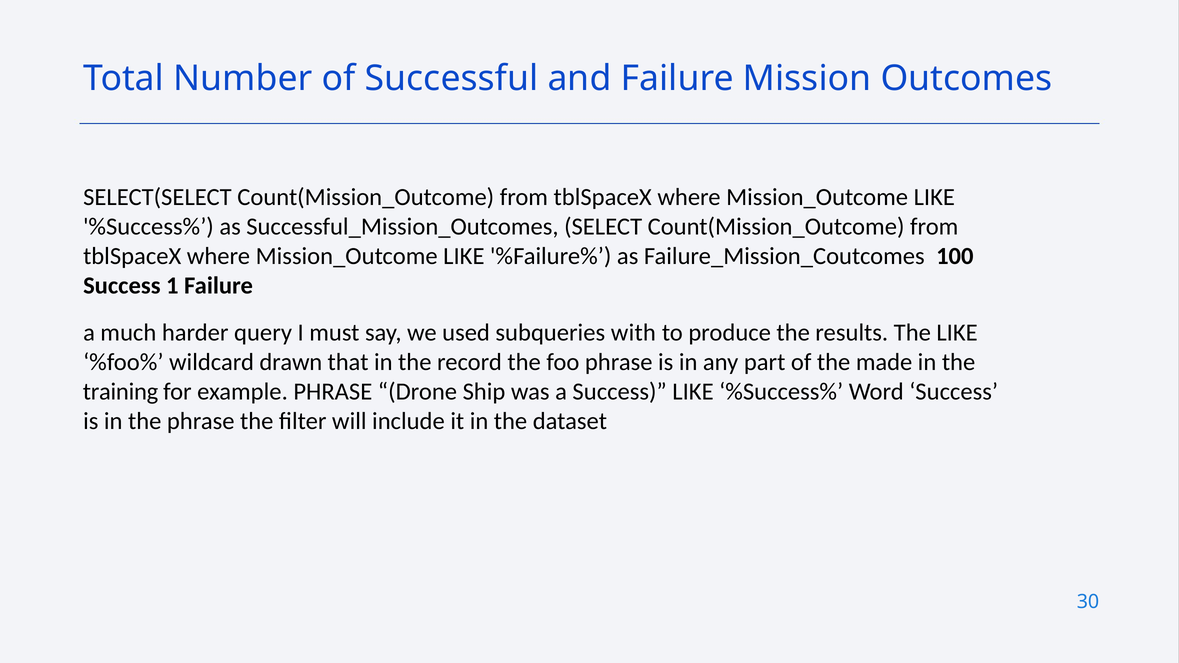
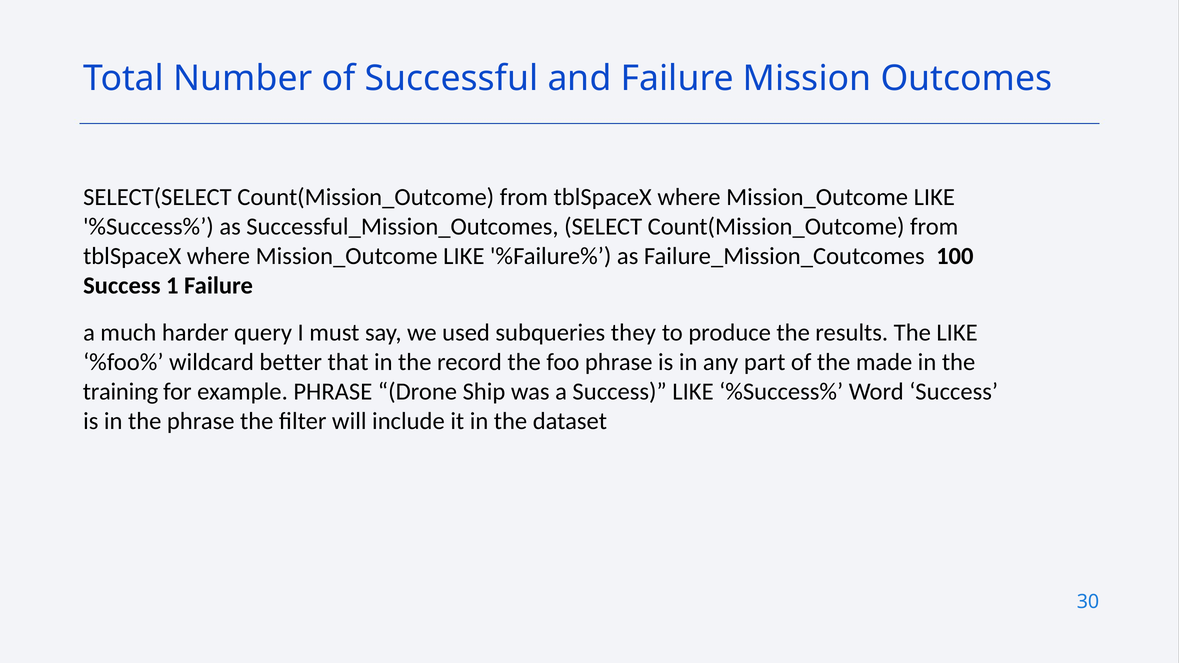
with: with -> they
drawn: drawn -> better
